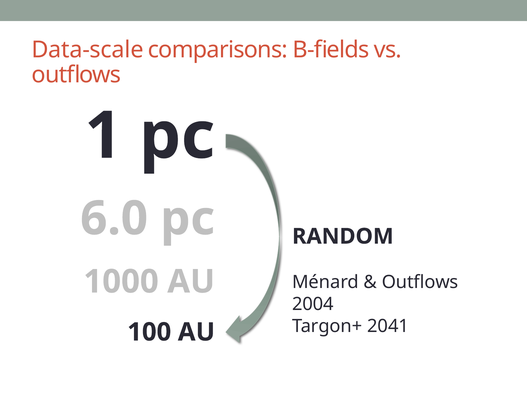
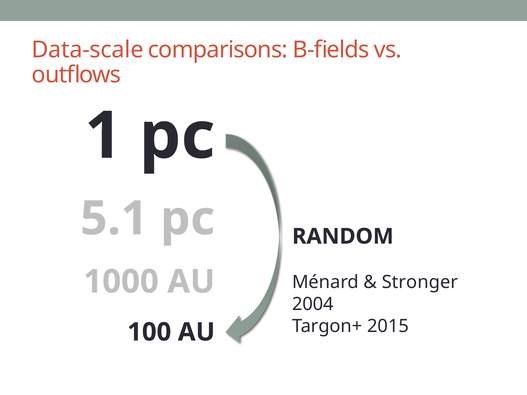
6.0: 6.0 -> 5.1
Outflows at (420, 282): Outflows -> Stronger
2041: 2041 -> 2015
